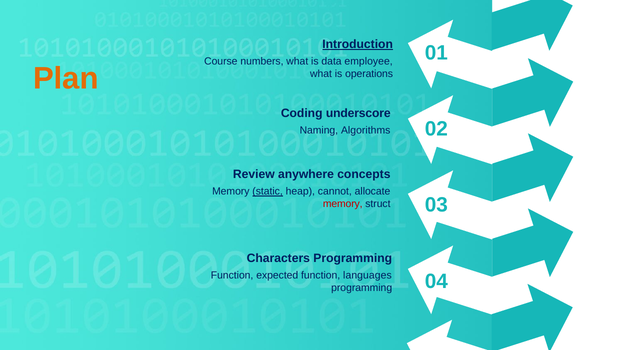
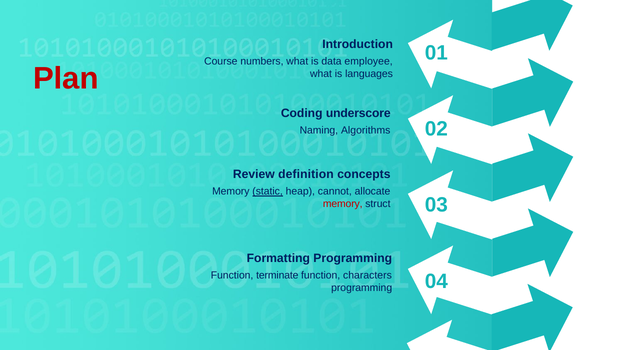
Introduction underline: present -> none
Plan colour: orange -> red
operations: operations -> languages
anywhere: anywhere -> definition
Characters: Characters -> Formatting
expected: expected -> terminate
languages: languages -> characters
